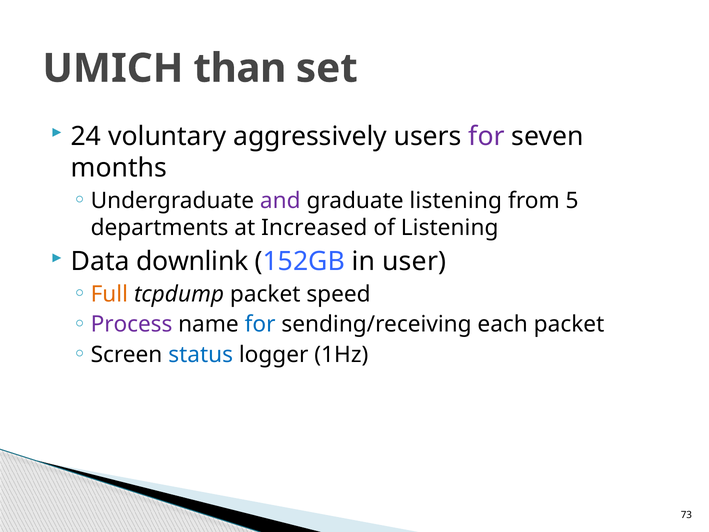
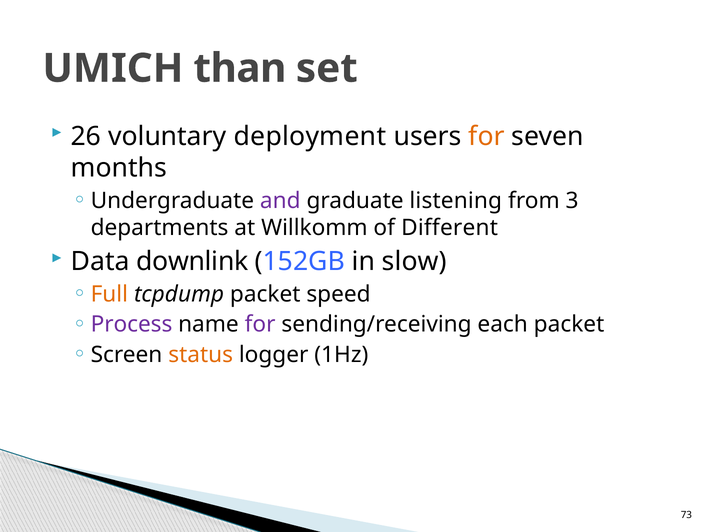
24: 24 -> 26
aggressively: aggressively -> deployment
for at (486, 136) colour: purple -> orange
5: 5 -> 3
Increased: Increased -> Willkomm
of Listening: Listening -> Different
user: user -> slow
for at (260, 324) colour: blue -> purple
status colour: blue -> orange
